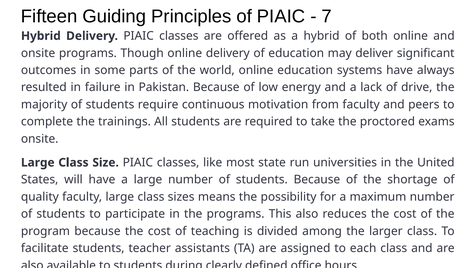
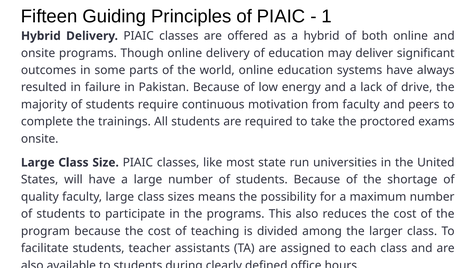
7: 7 -> 1
